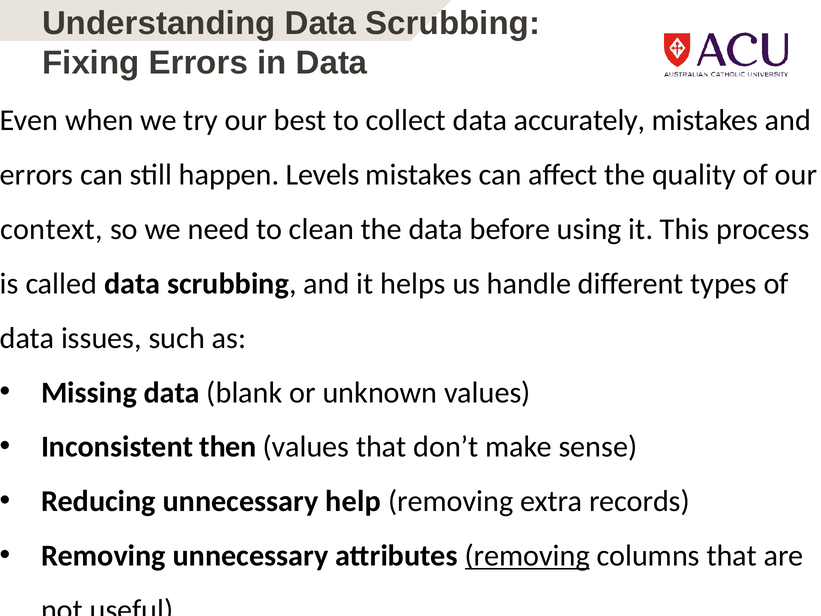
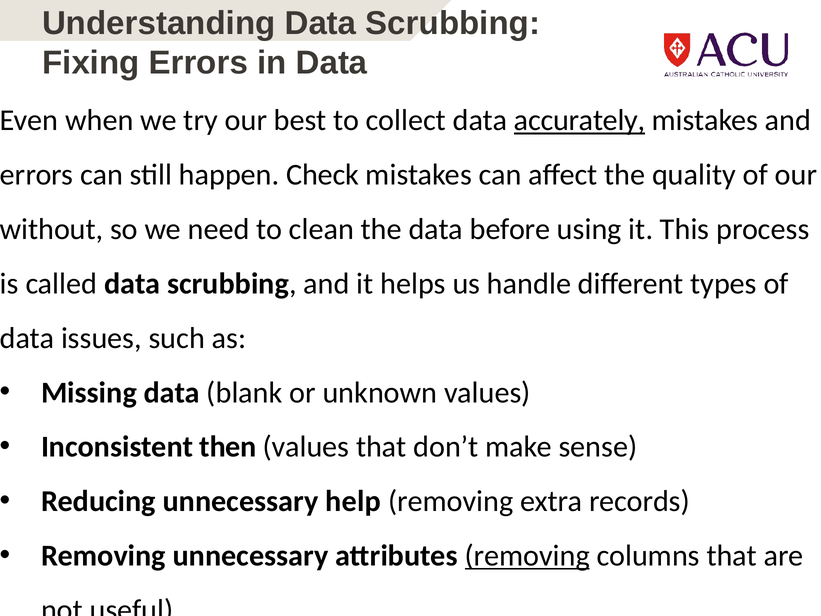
accurately underline: none -> present
Levels: Levels -> Check
context: context -> without
